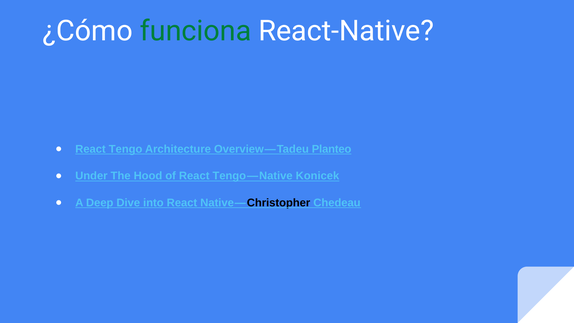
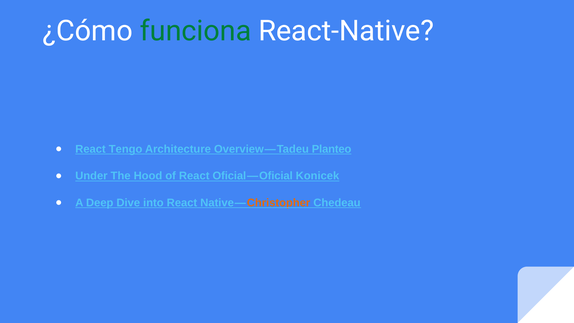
of React Tengo: Tengo -> Oficial
Native at (276, 176): Native -> Oficial
Christopher colour: black -> orange
